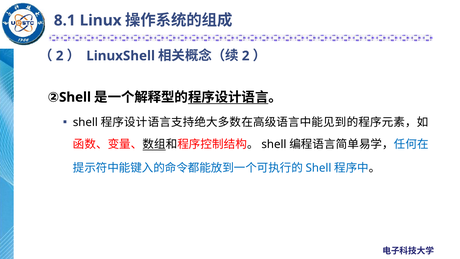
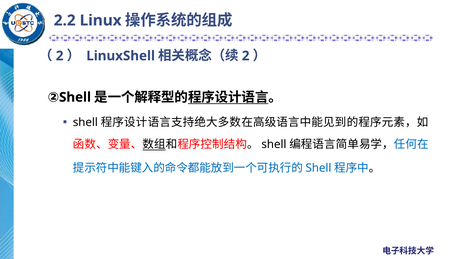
8.1: 8.1 -> 2.2
